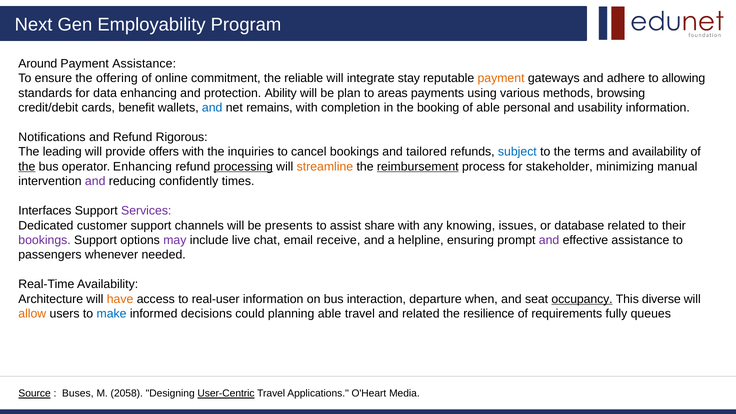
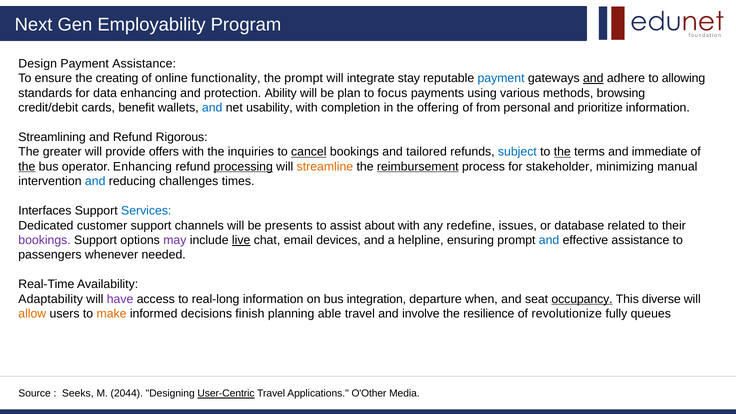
Around: Around -> Design
offering: offering -> creating
commitment: commitment -> functionality
the reliable: reliable -> prompt
payment at (501, 78) colour: orange -> blue
and at (593, 78) underline: none -> present
areas: areas -> focus
remains: remains -> usability
booking: booking -> offering
of able: able -> from
usability: usability -> prioritize
Notifications: Notifications -> Streamlining
leading: leading -> greater
cancel underline: none -> present
the at (562, 152) underline: none -> present
and availability: availability -> immediate
and at (95, 181) colour: purple -> blue
confidently: confidently -> challenges
Services colour: purple -> blue
share: share -> about
knowing: knowing -> redefine
live underline: none -> present
receive: receive -> devices
and at (549, 240) colour: purple -> blue
Architecture: Architecture -> Adaptability
have colour: orange -> purple
real-user: real-user -> real-long
interaction: interaction -> integration
make colour: blue -> orange
could: could -> finish
and related: related -> involve
requirements: requirements -> revolutionize
Source underline: present -> none
Buses: Buses -> Seeks
2058: 2058 -> 2044
O'Heart: O'Heart -> O'Other
